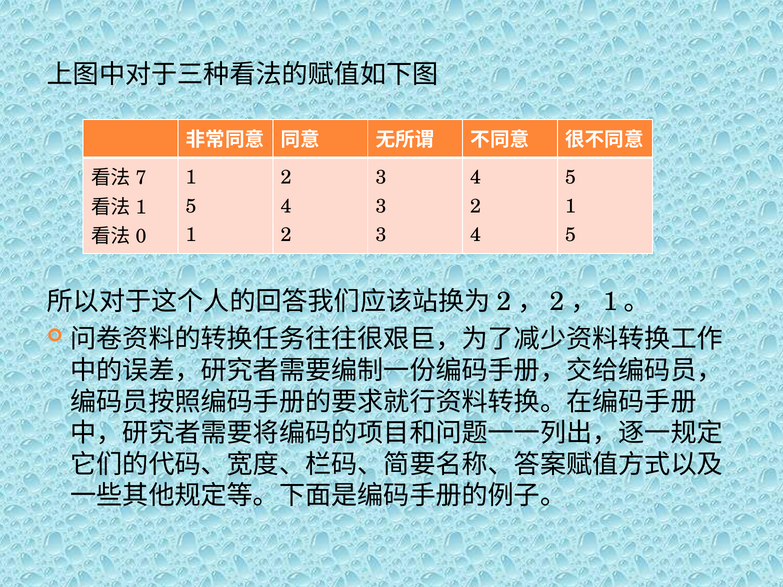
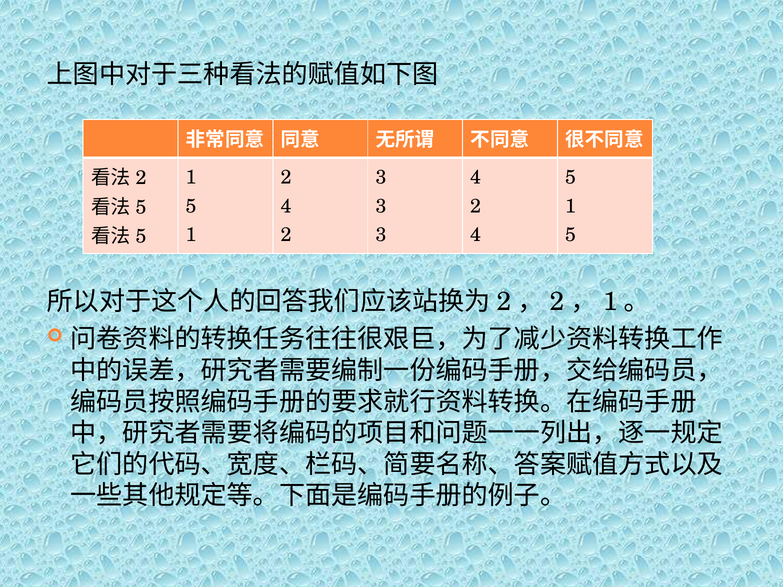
7 at (141, 178): 7 -> 2
1 at (141, 207): 1 -> 5
0 at (141, 236): 0 -> 5
